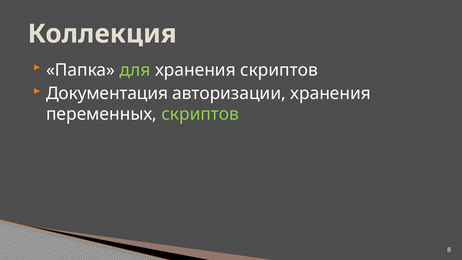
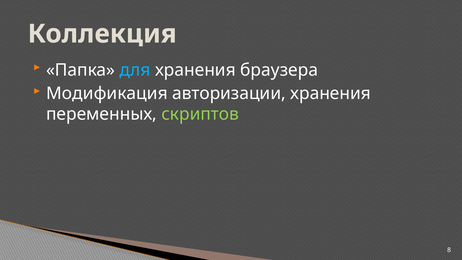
для colour: light green -> light blue
хранения скриптов: скриптов -> браузера
Документация: Документация -> Модификация
